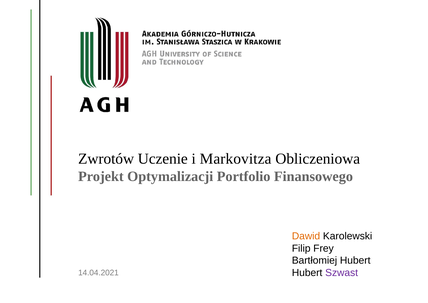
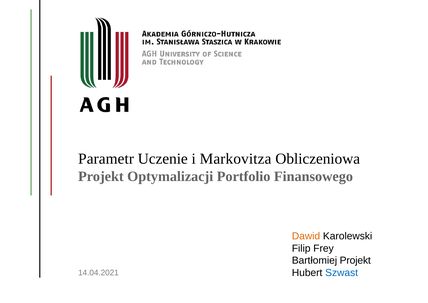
Zwrotów: Zwrotów -> Parametr
Bartłomiej Hubert: Hubert -> Projekt
Szwast colour: purple -> blue
